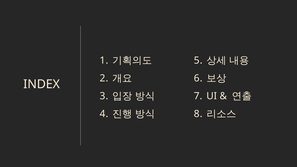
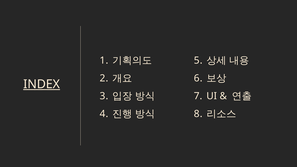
INDEX underline: none -> present
